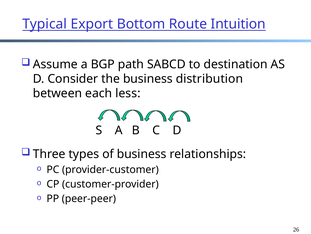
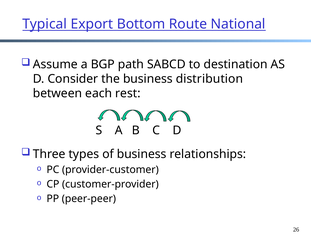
Intuition: Intuition -> National
less: less -> rest
